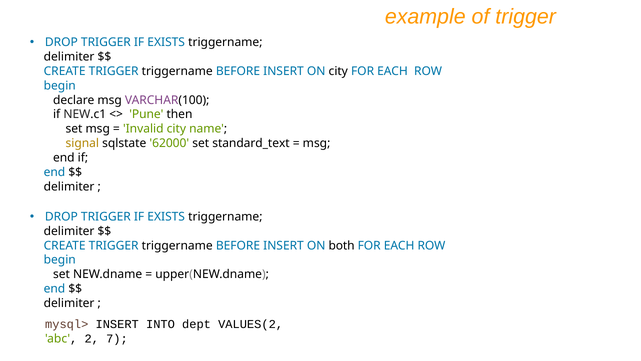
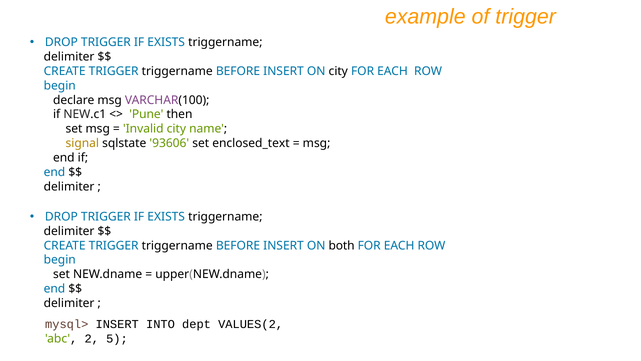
62000: 62000 -> 93606
standard_text: standard_text -> enclosed_text
7: 7 -> 5
